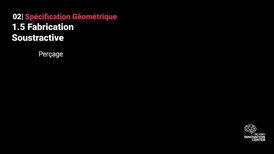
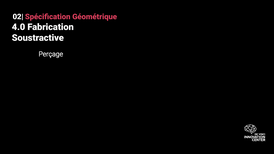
1.5: 1.5 -> 4.0
